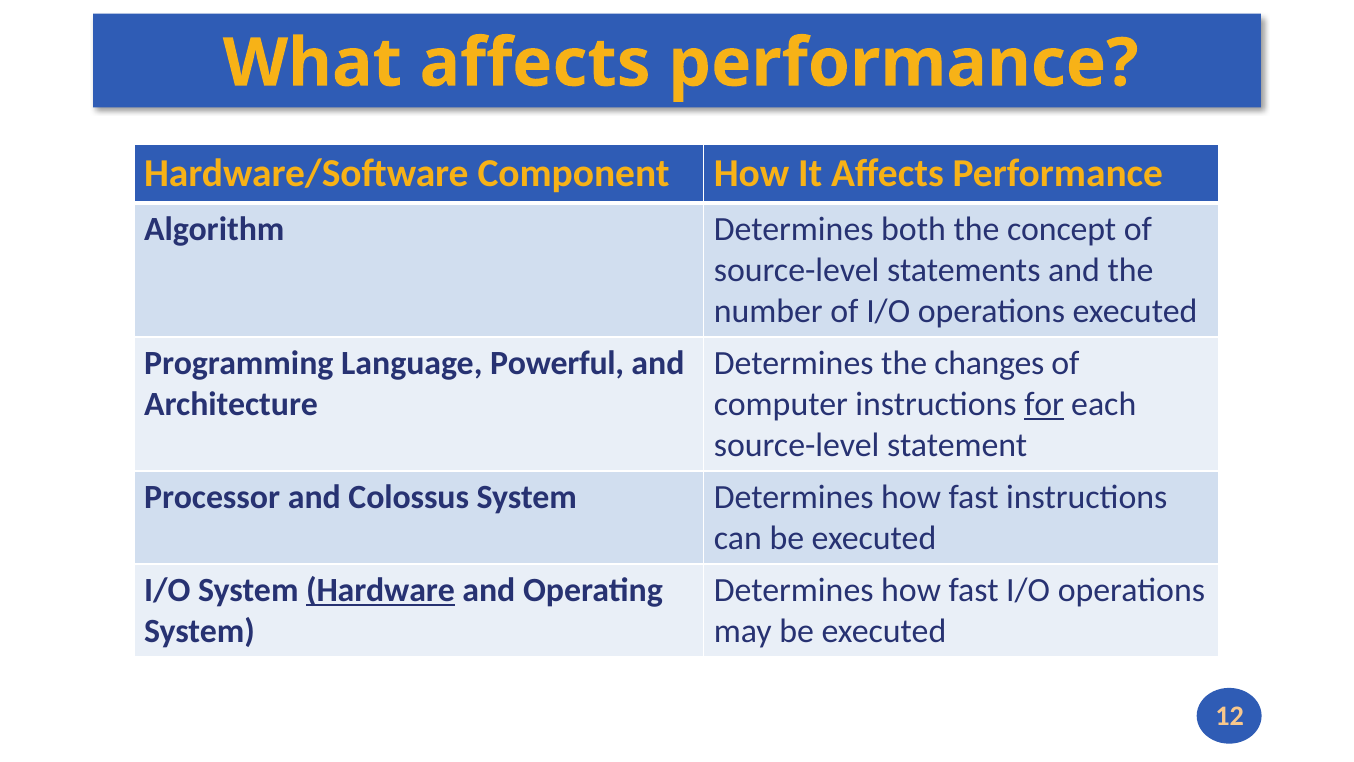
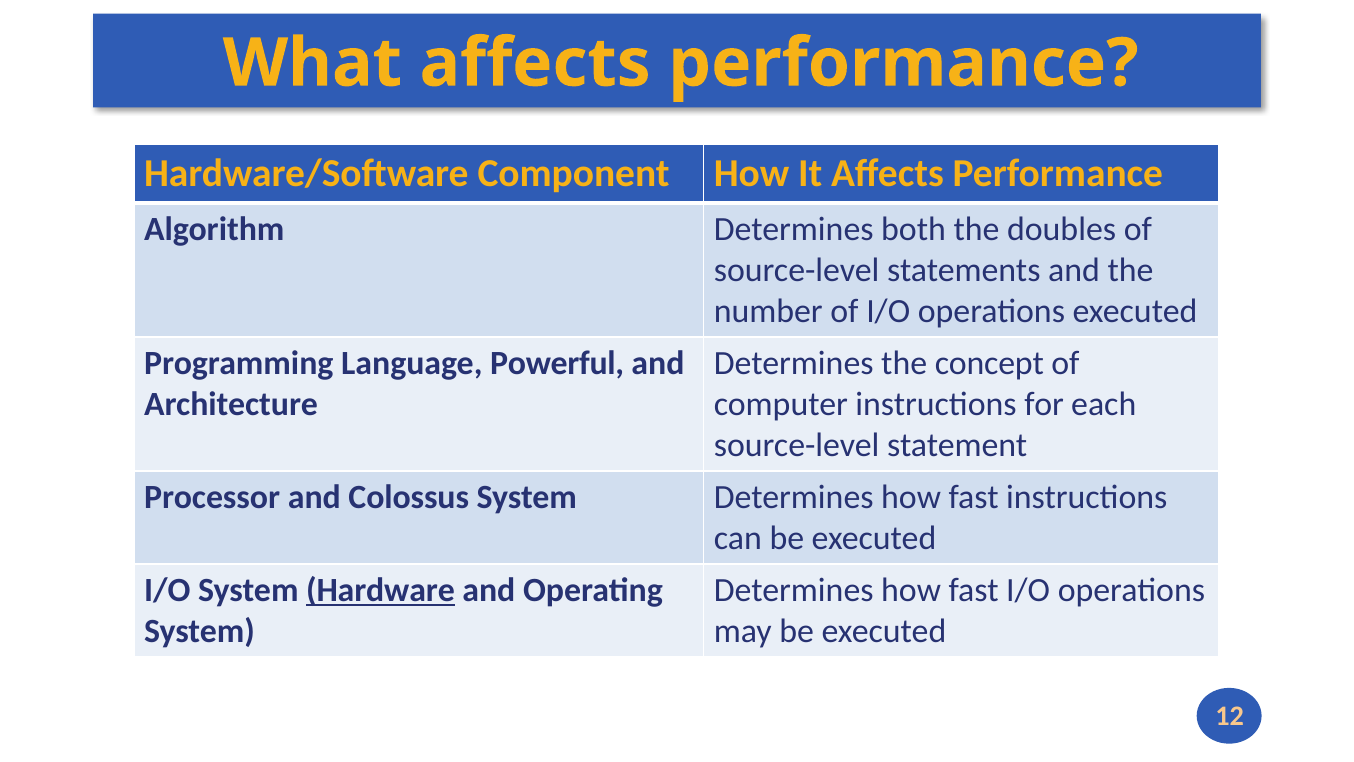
concept: concept -> doubles
changes: changes -> concept
for underline: present -> none
